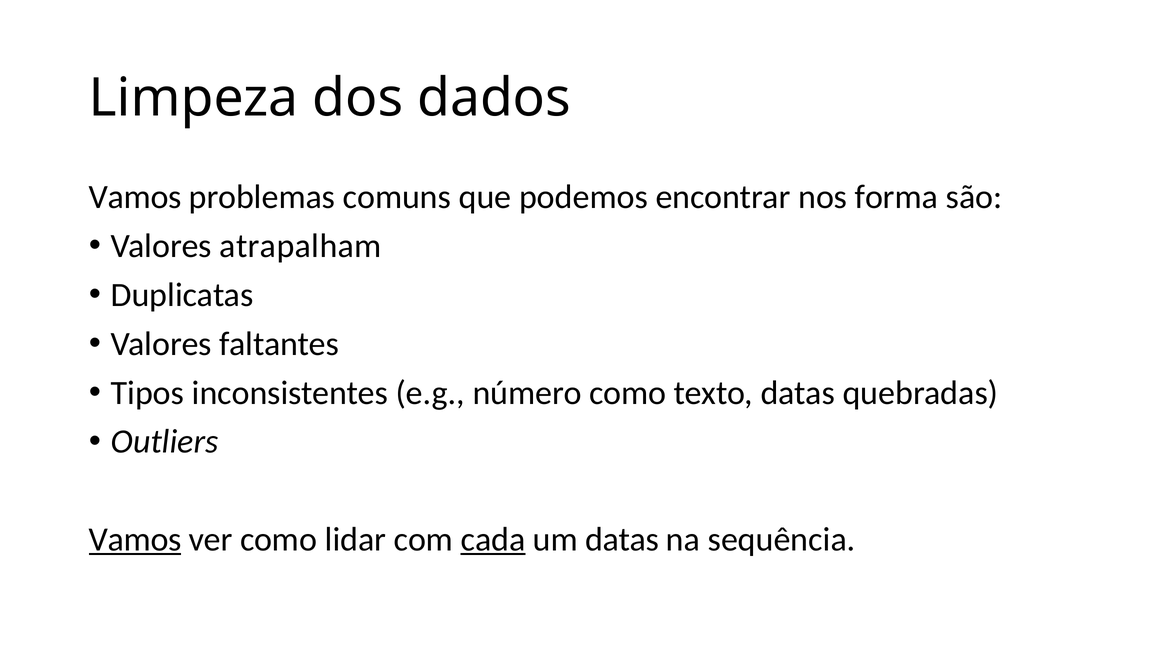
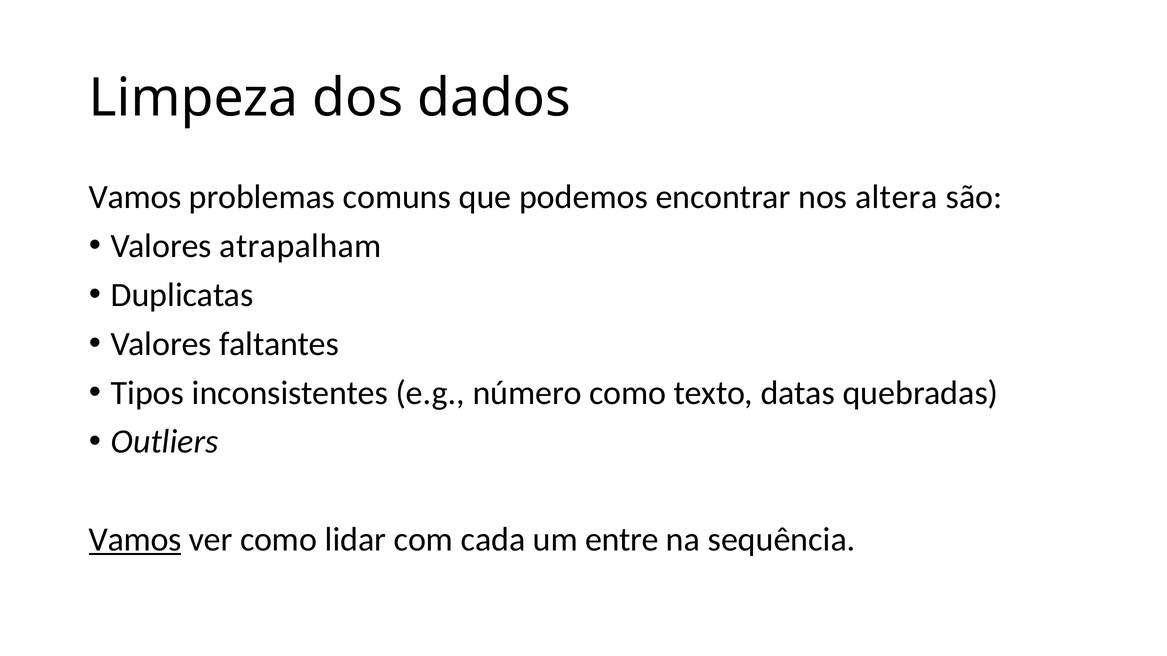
forma: forma -> altera
cada underline: present -> none
um datas: datas -> entre
